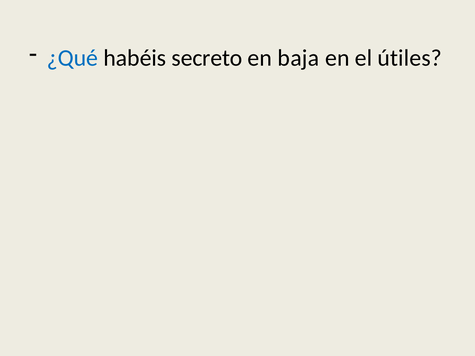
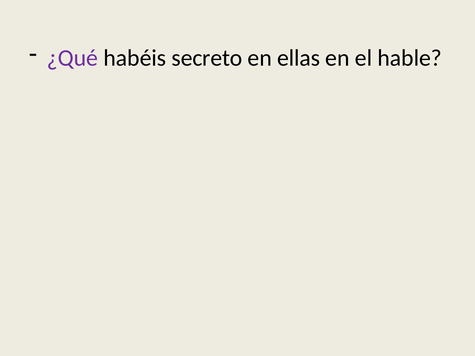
¿Qué colour: blue -> purple
baja: baja -> ellas
útiles: útiles -> hable
